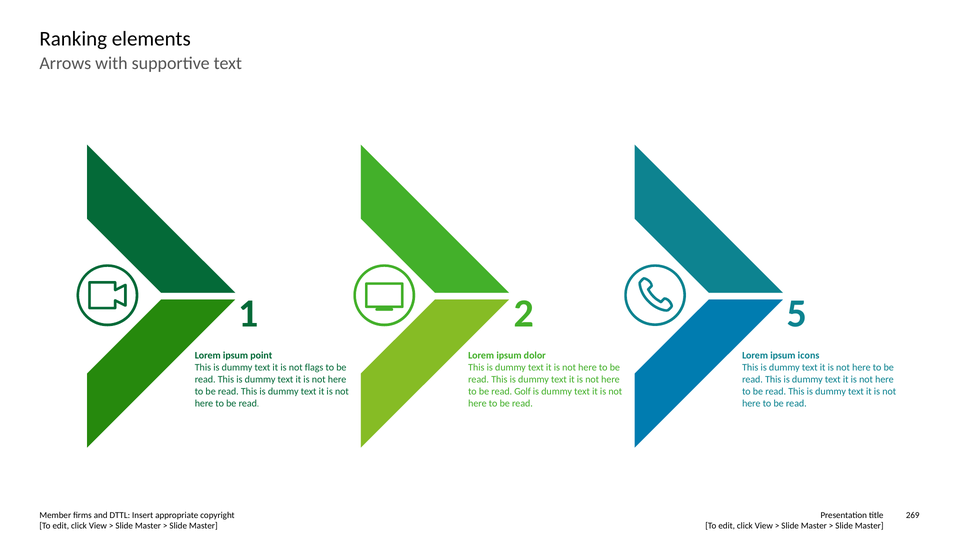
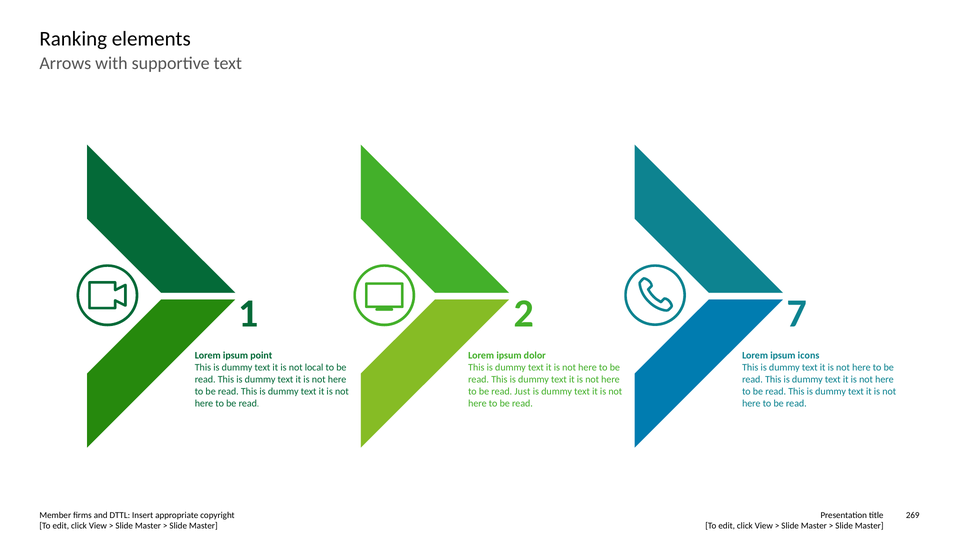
5: 5 -> 7
flags: flags -> local
Golf: Golf -> Just
